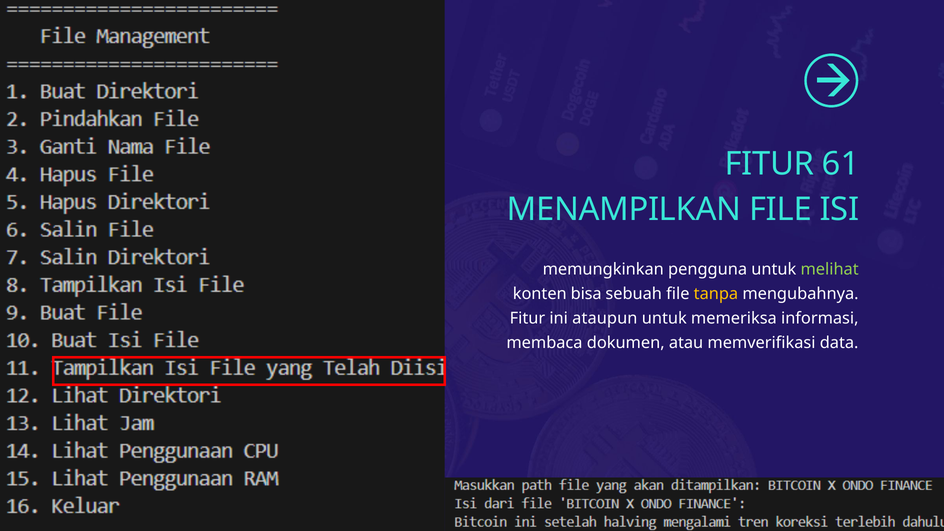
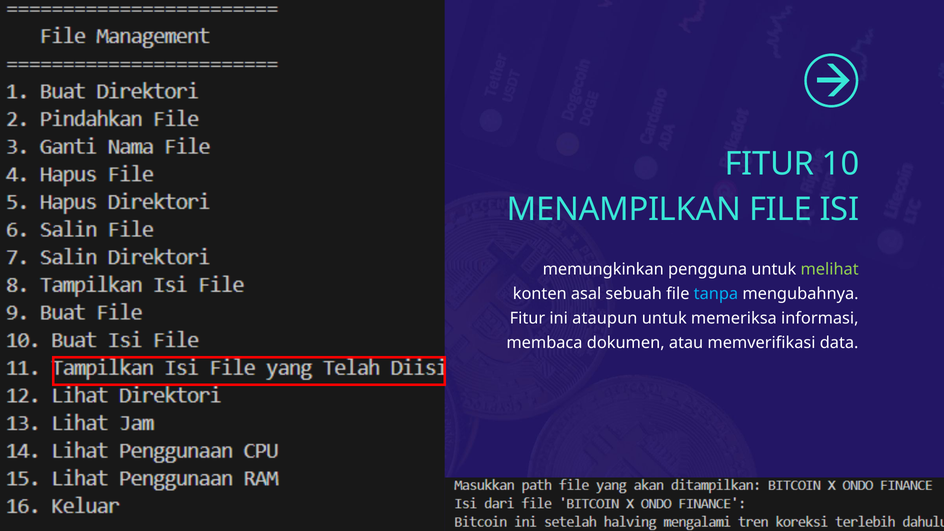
61: 61 -> 10
bisa: bisa -> asal
tanpa colour: yellow -> light blue
